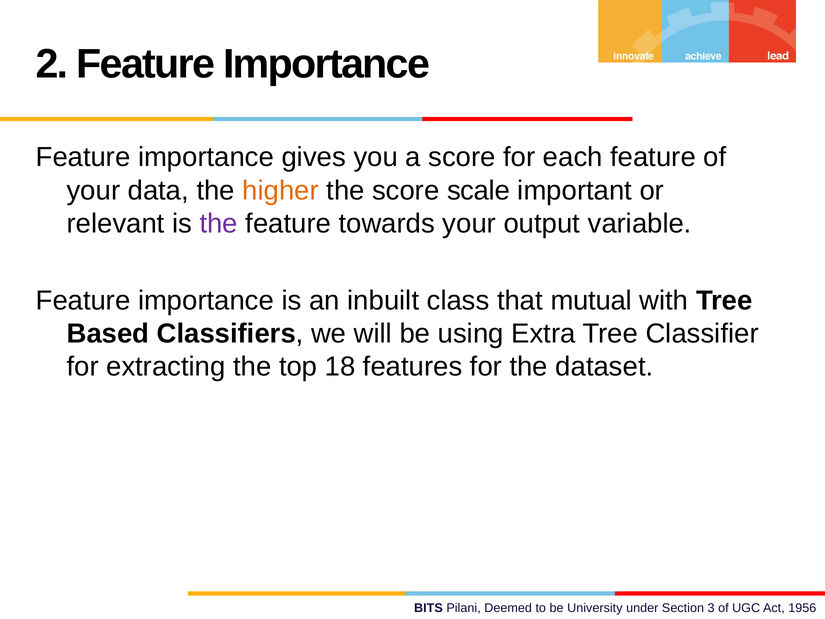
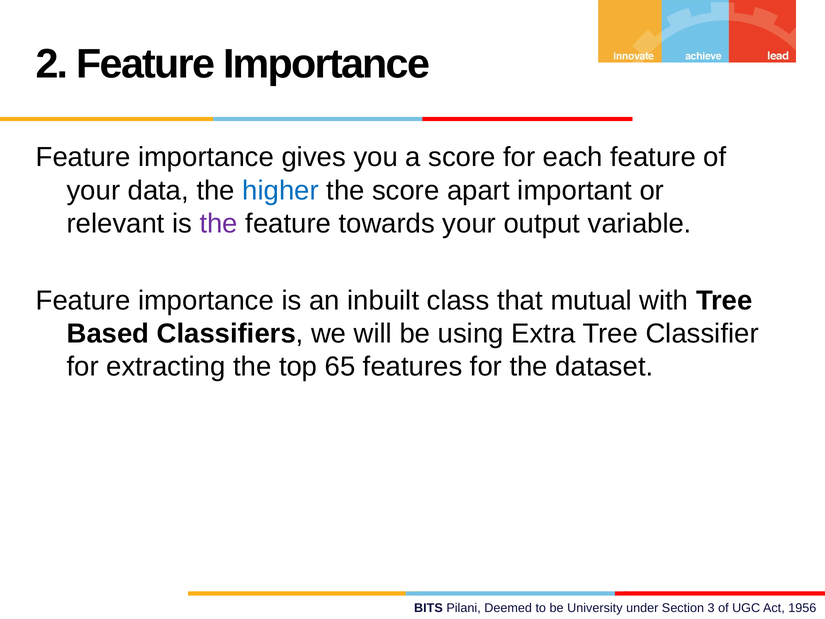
higher colour: orange -> blue
scale: scale -> apart
18: 18 -> 65
